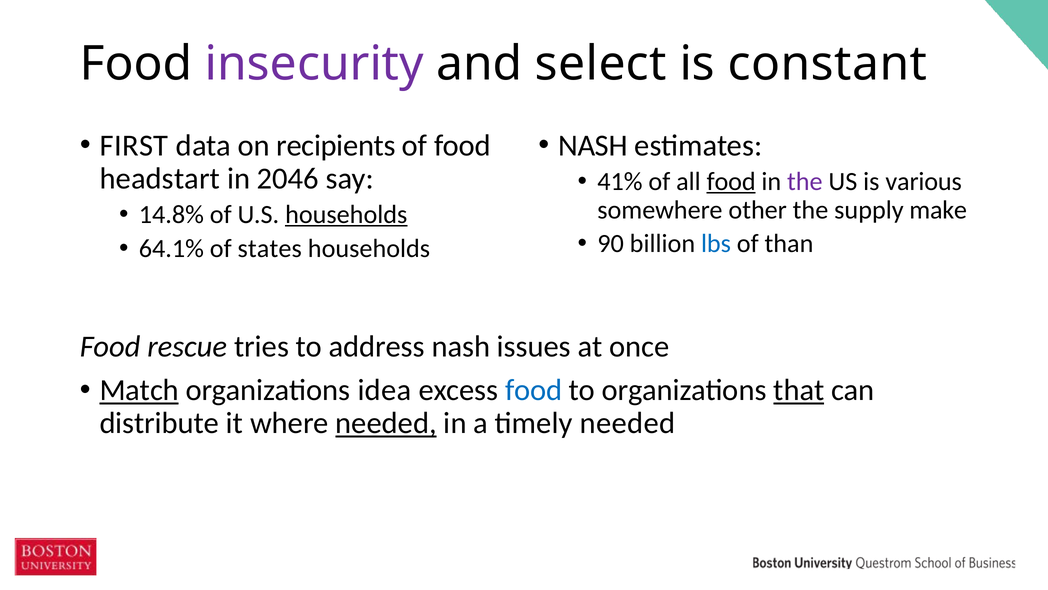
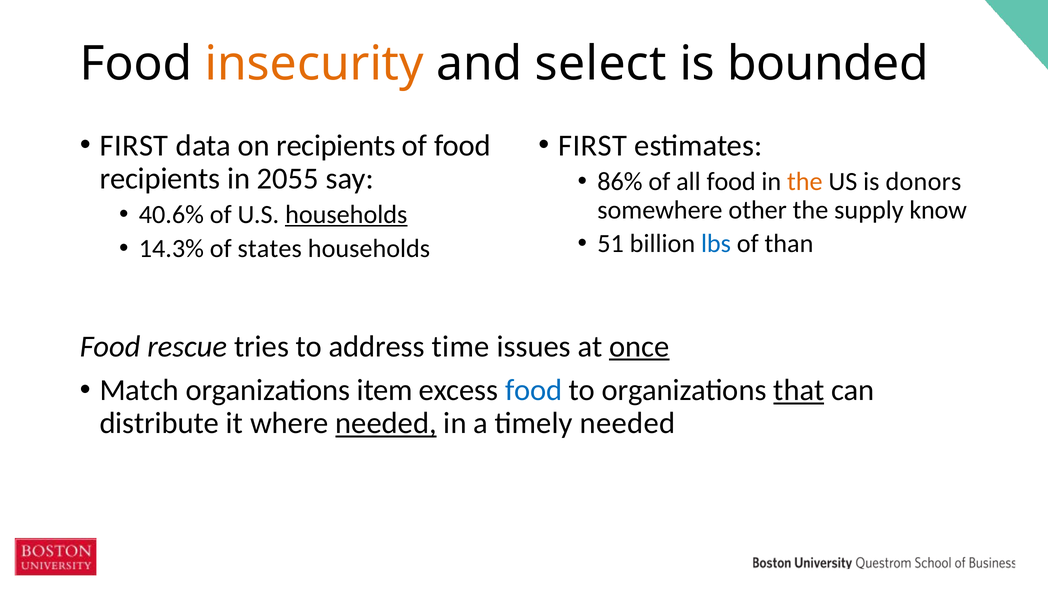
insecurity colour: purple -> orange
constant: constant -> bounded
NASH at (593, 145): NASH -> FIRST
headstart at (160, 178): headstart -> recipients
2046: 2046 -> 2055
41%: 41% -> 86%
food at (731, 181) underline: present -> none
the at (805, 181) colour: purple -> orange
various: various -> donors
make: make -> know
14.8%: 14.8% -> 40.6%
90: 90 -> 51
64.1%: 64.1% -> 14.3%
address nash: nash -> time
once underline: none -> present
Match underline: present -> none
idea: idea -> item
